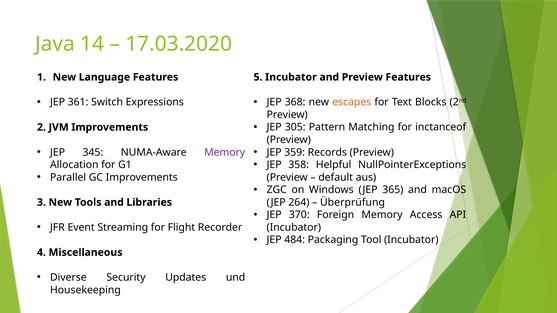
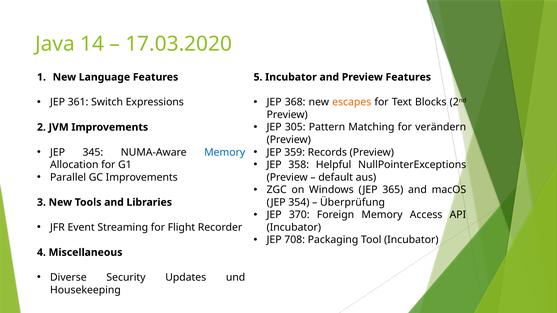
inctanceof: inctanceof -> verändern
Memory at (225, 152) colour: purple -> blue
264: 264 -> 354
484: 484 -> 708
